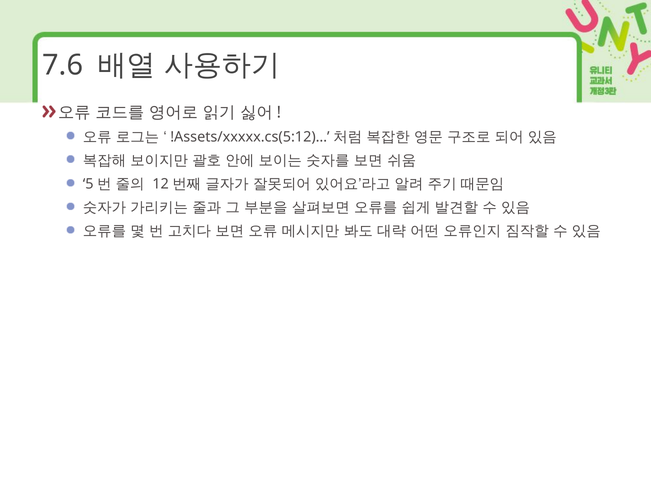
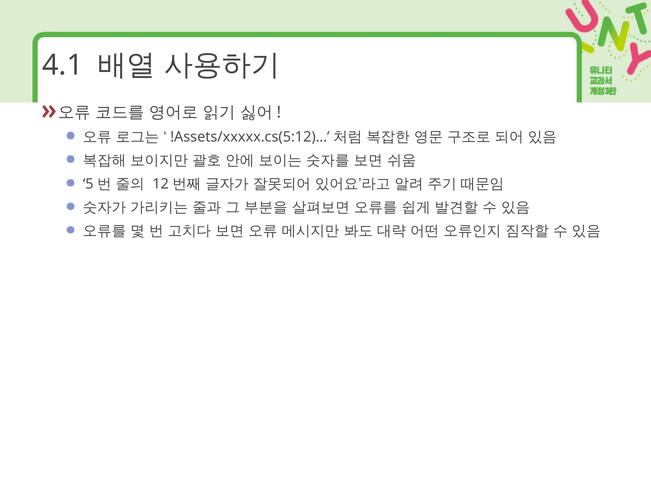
7.6: 7.6 -> 4.1
